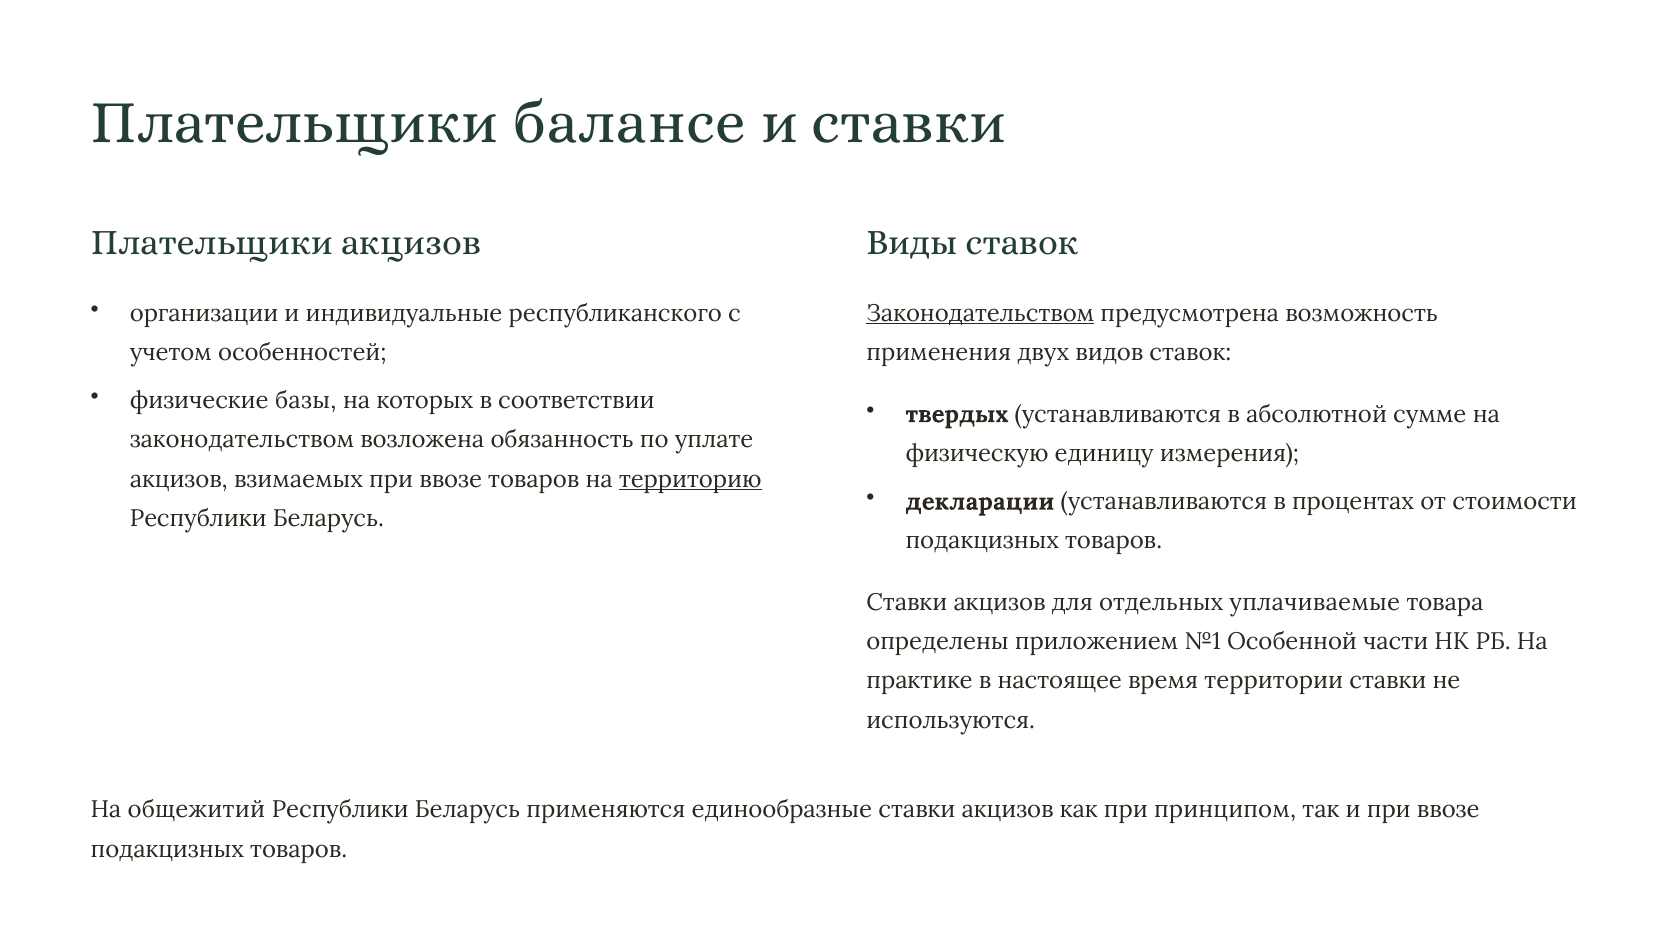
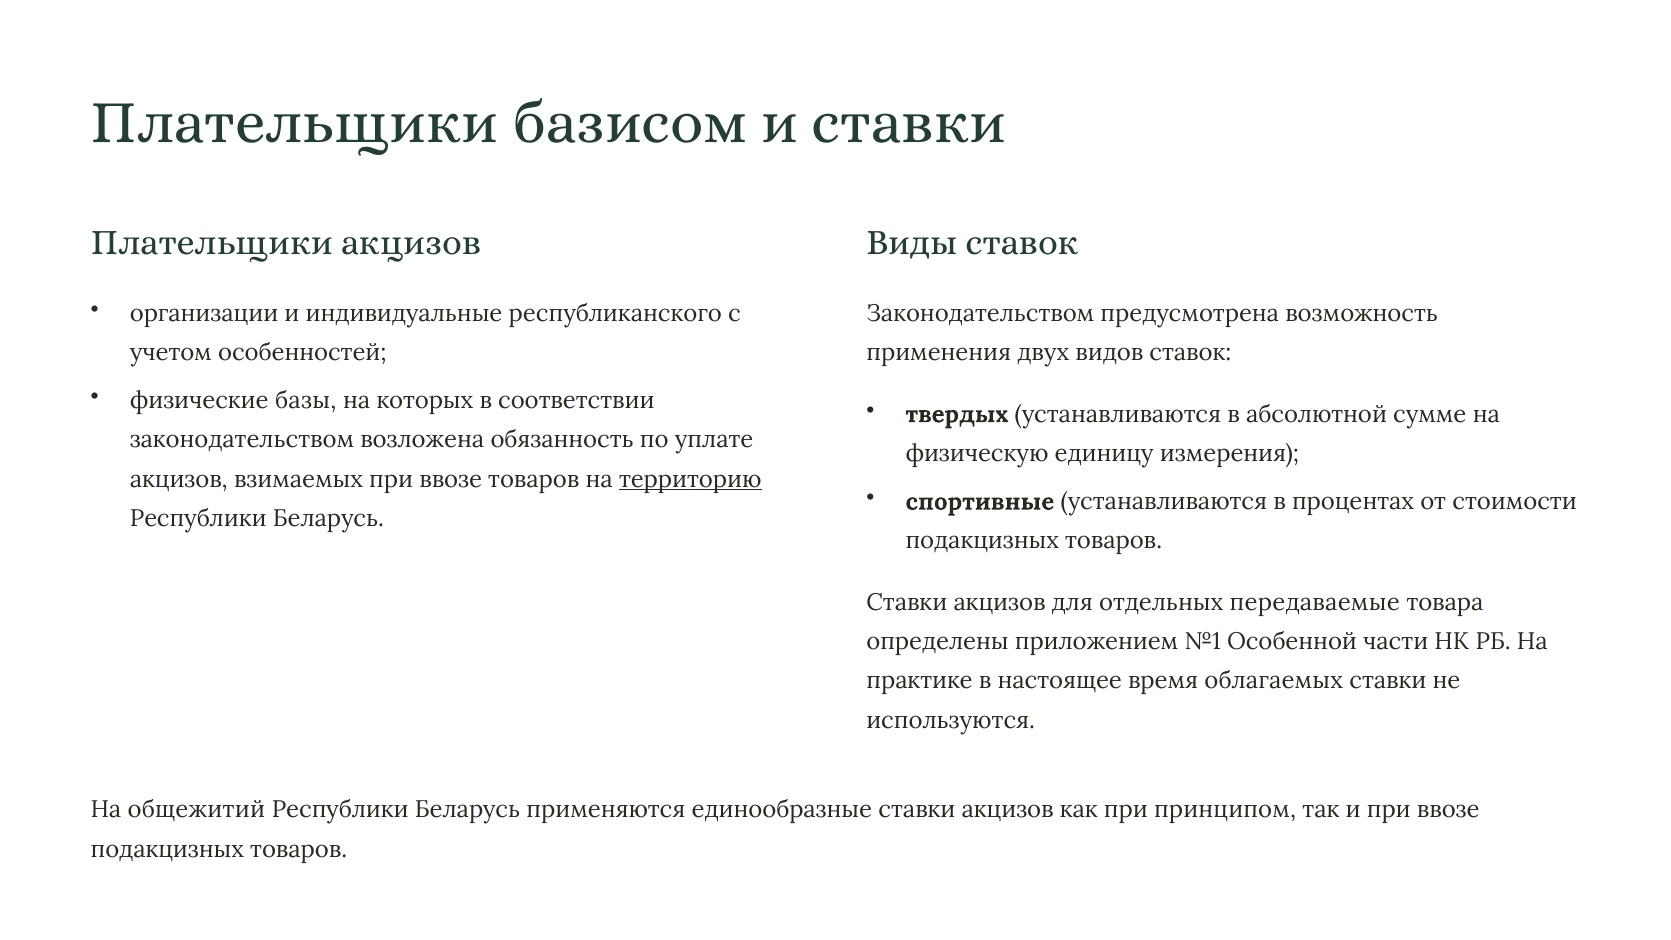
балансе: балансе -> базисом
Законодательством at (980, 313) underline: present -> none
декларации: декларации -> спортивные
уплачиваемые: уплачиваемые -> передаваемые
территории: территории -> облагаемых
